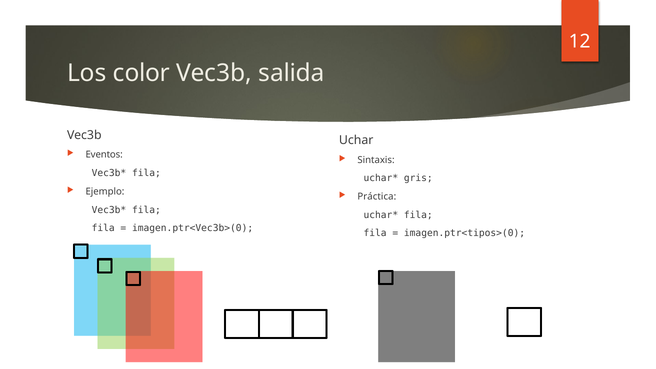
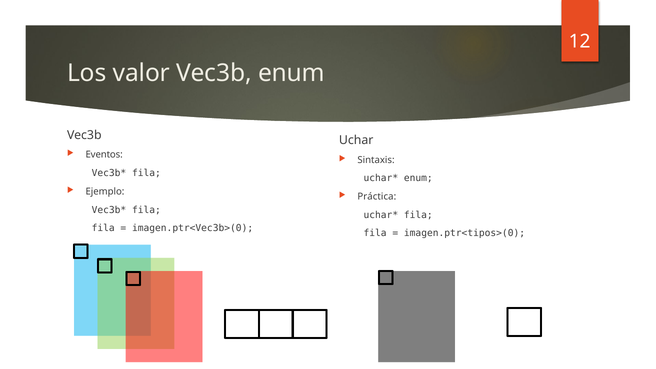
color: color -> valor
Vec3b salida: salida -> enum
gris at (418, 178): gris -> enum
